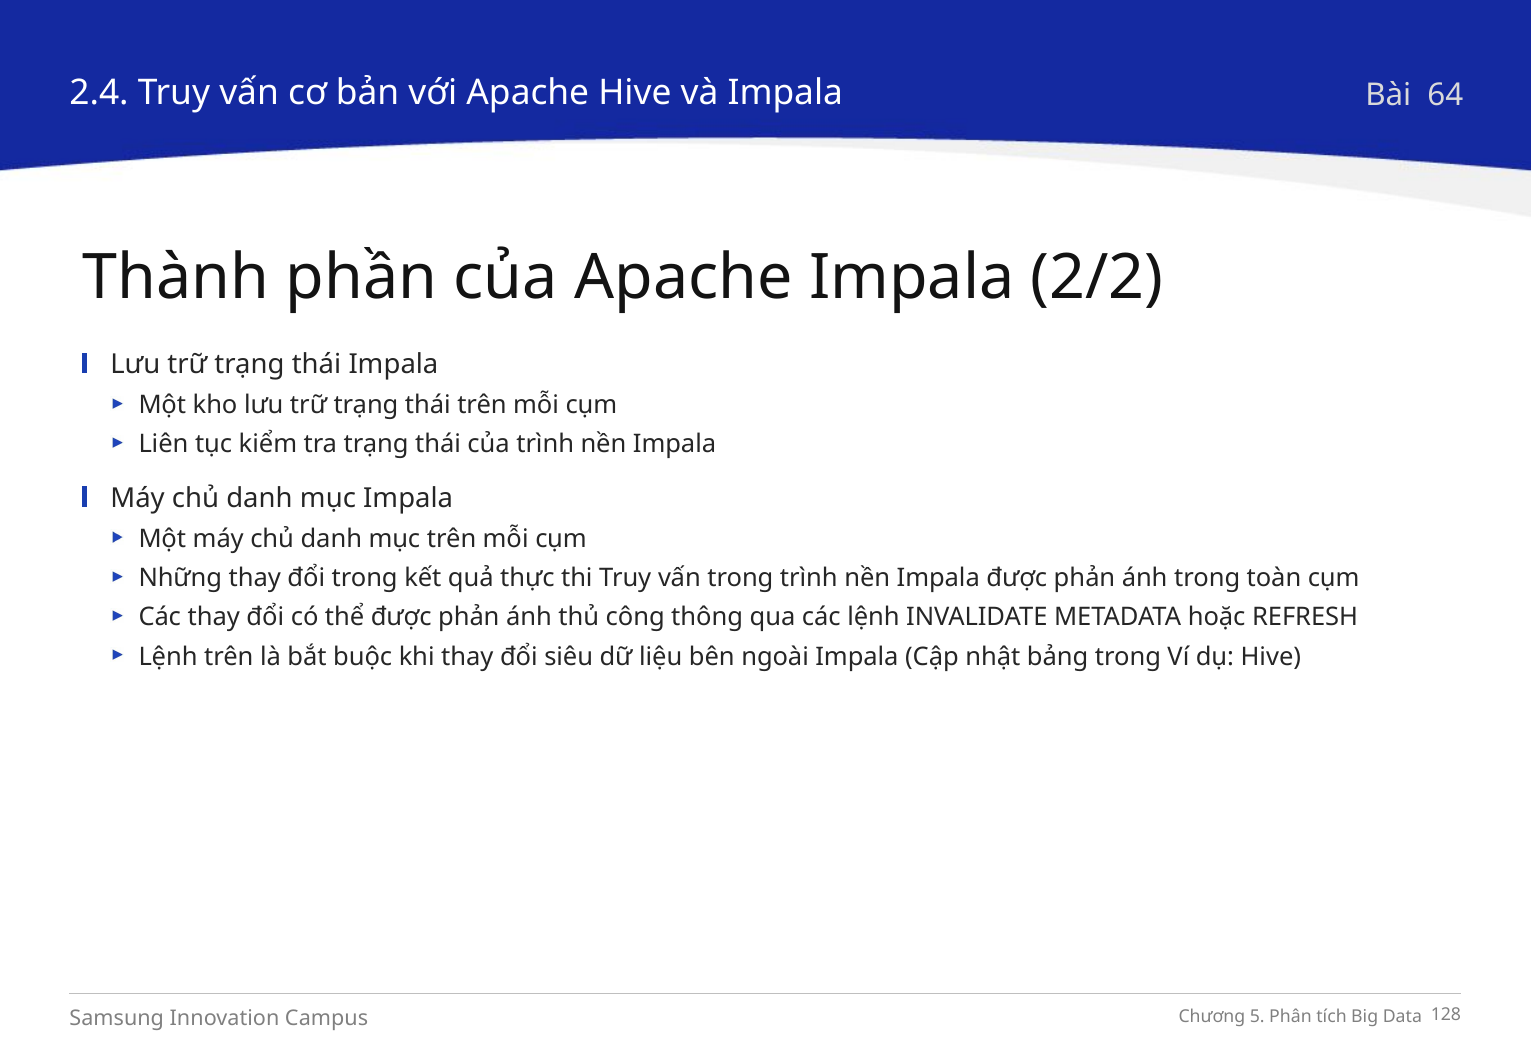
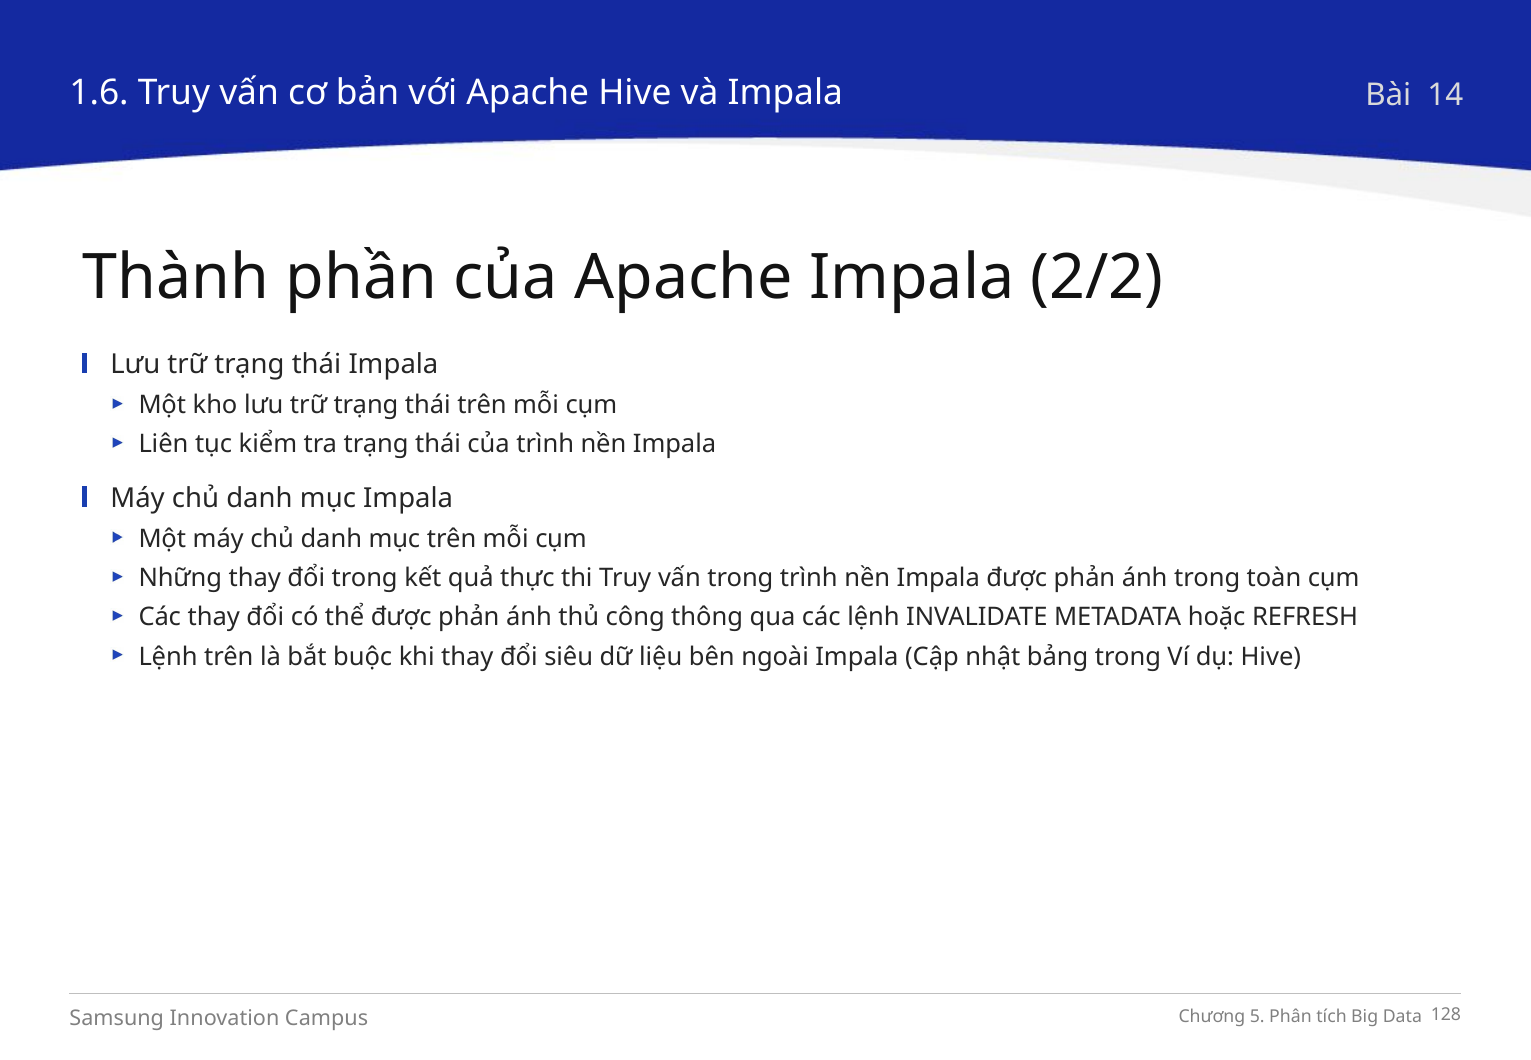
2.4: 2.4 -> 1.6
64: 64 -> 14
